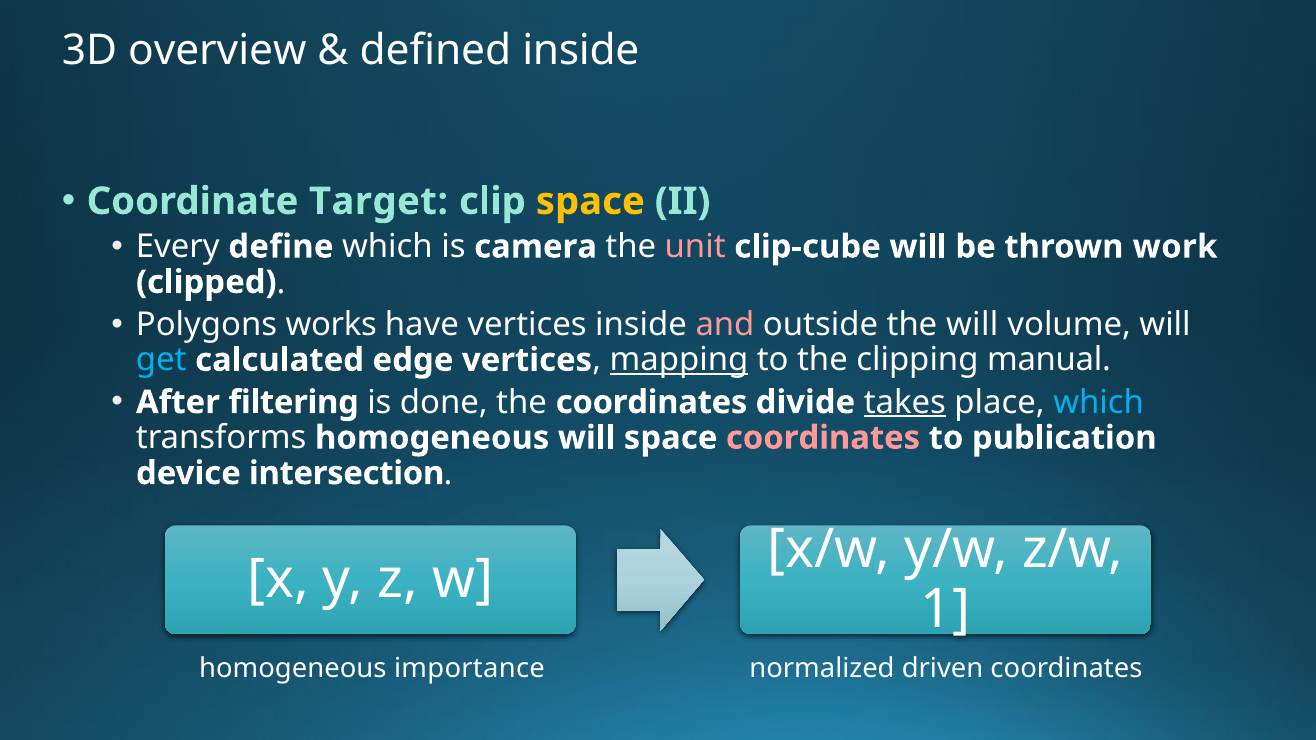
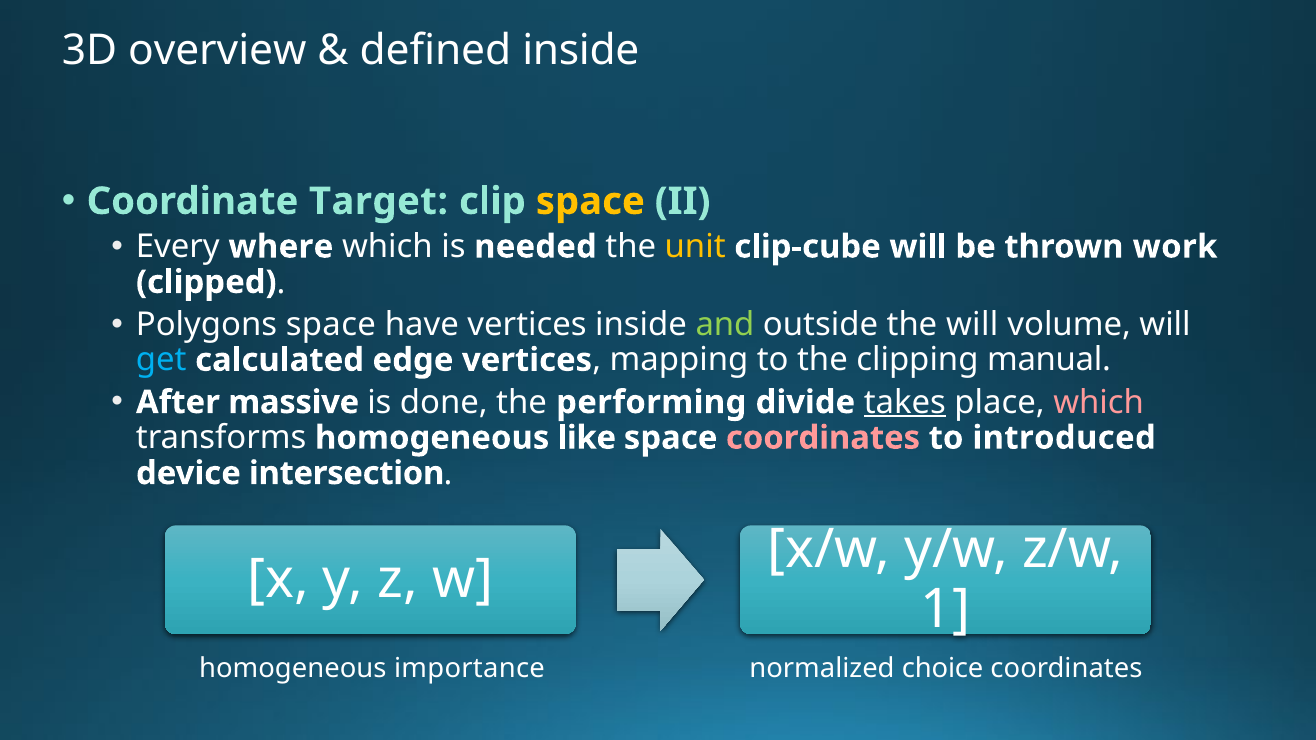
define: define -> where
camera: camera -> needed
unit colour: pink -> yellow
Polygons works: works -> space
and colour: pink -> light green
mapping underline: present -> none
filtering: filtering -> massive
the coordinates: coordinates -> performing
which at (1099, 402) colour: light blue -> pink
homogeneous will: will -> like
publication: publication -> introduced
driven: driven -> choice
